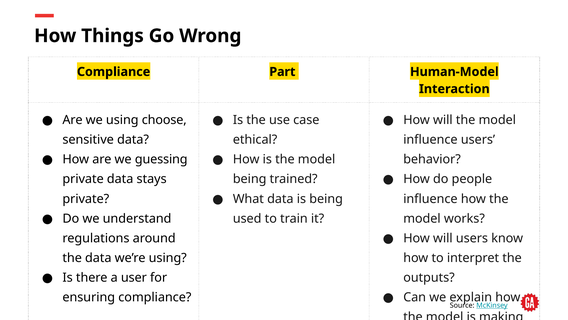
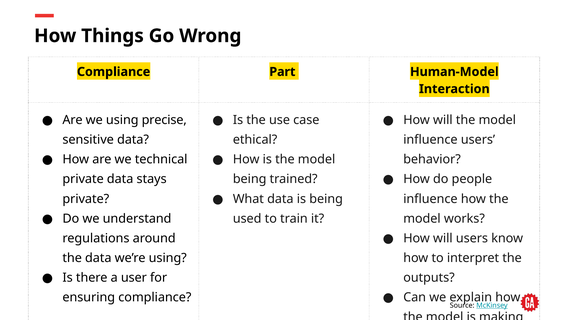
choose: choose -> precise
guessing: guessing -> technical
